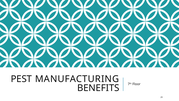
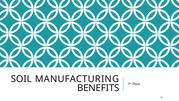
PEST: PEST -> SOIL
